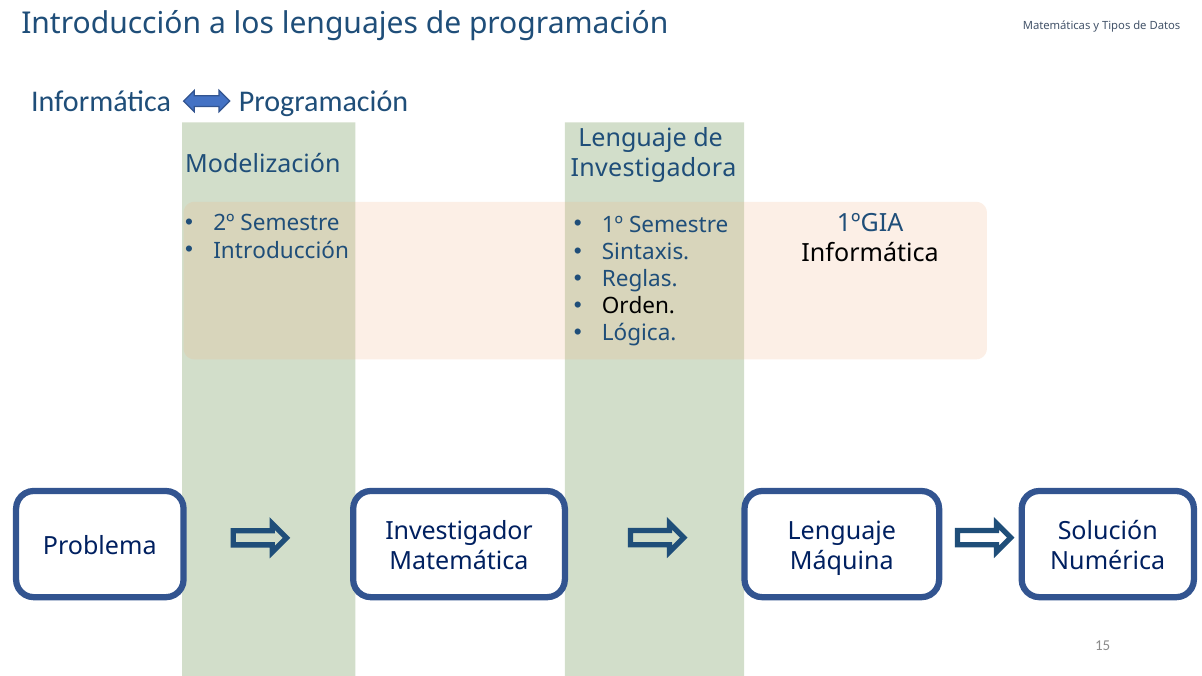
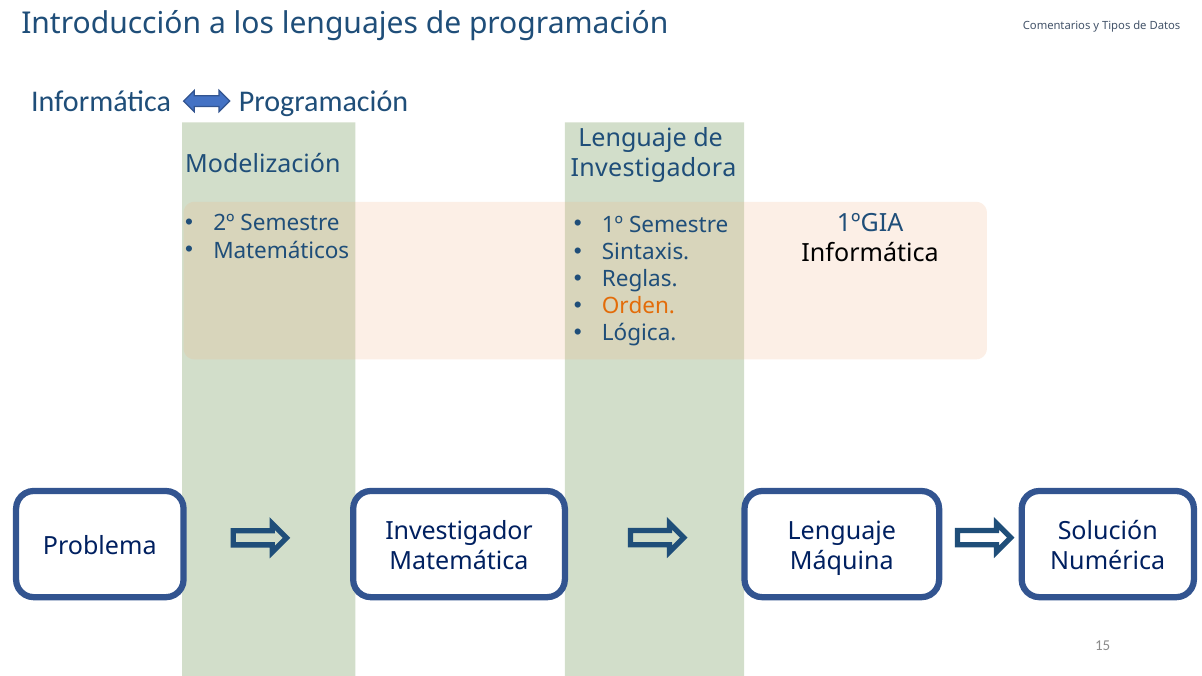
Matemáticas: Matemáticas -> Comentarios
Introducción at (281, 251): Introducción -> Matemáticos
Orden colour: black -> orange
